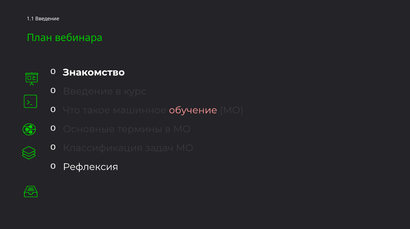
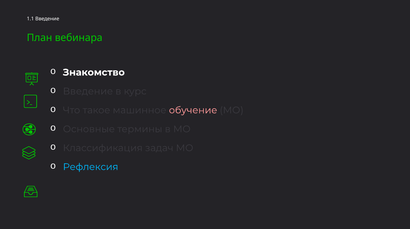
Рефлексия colour: white -> light blue
